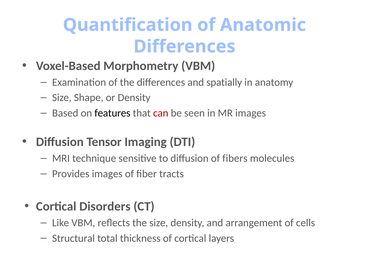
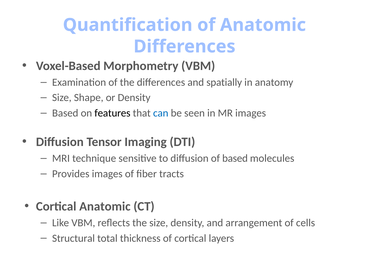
can colour: red -> blue
of fibers: fibers -> based
Cortical Disorders: Disorders -> Anatomic
